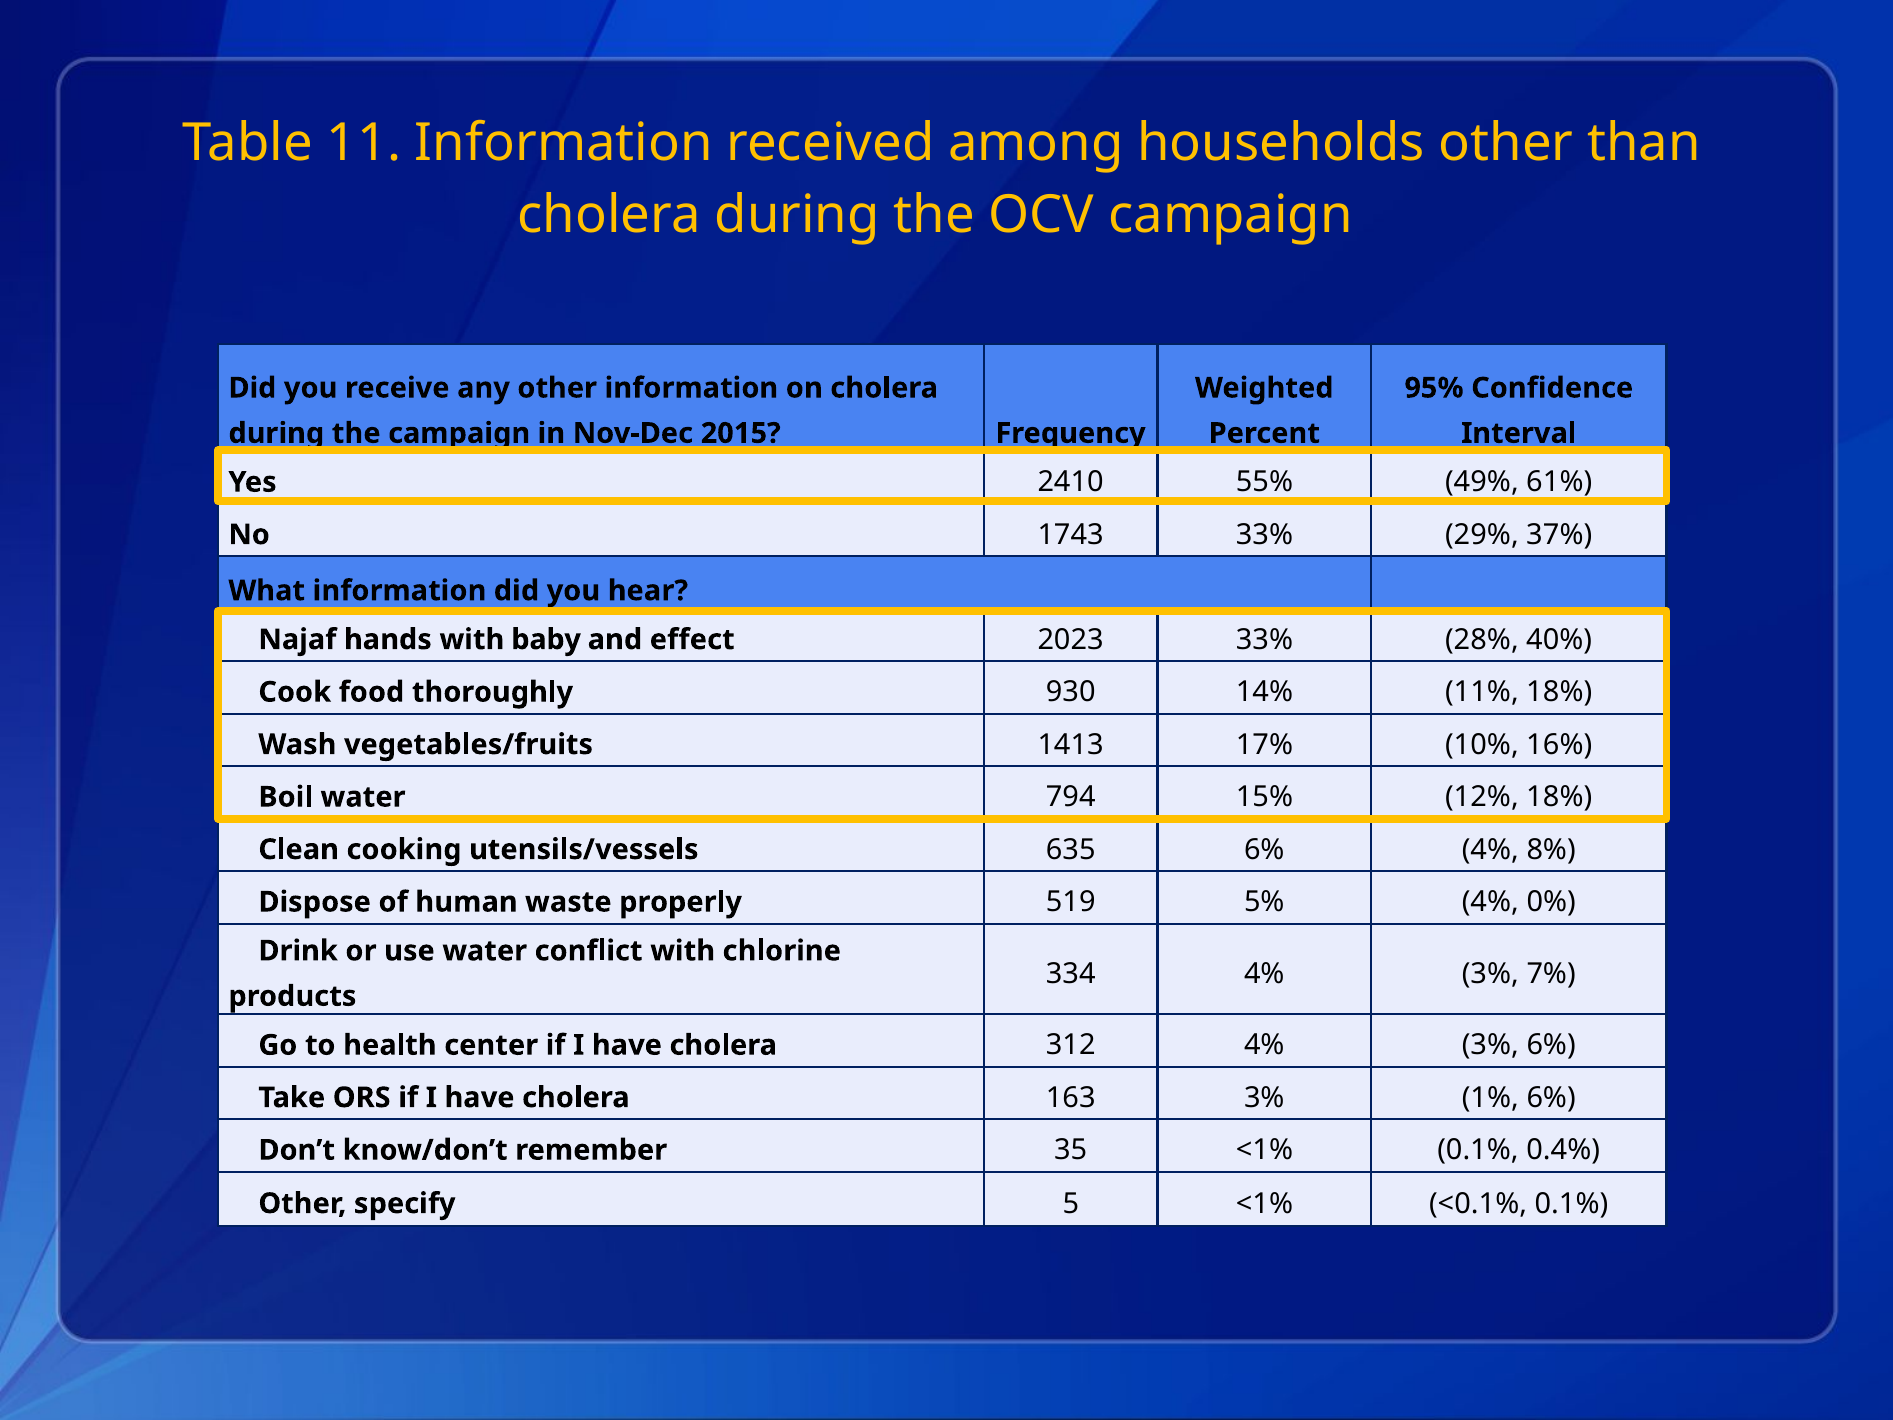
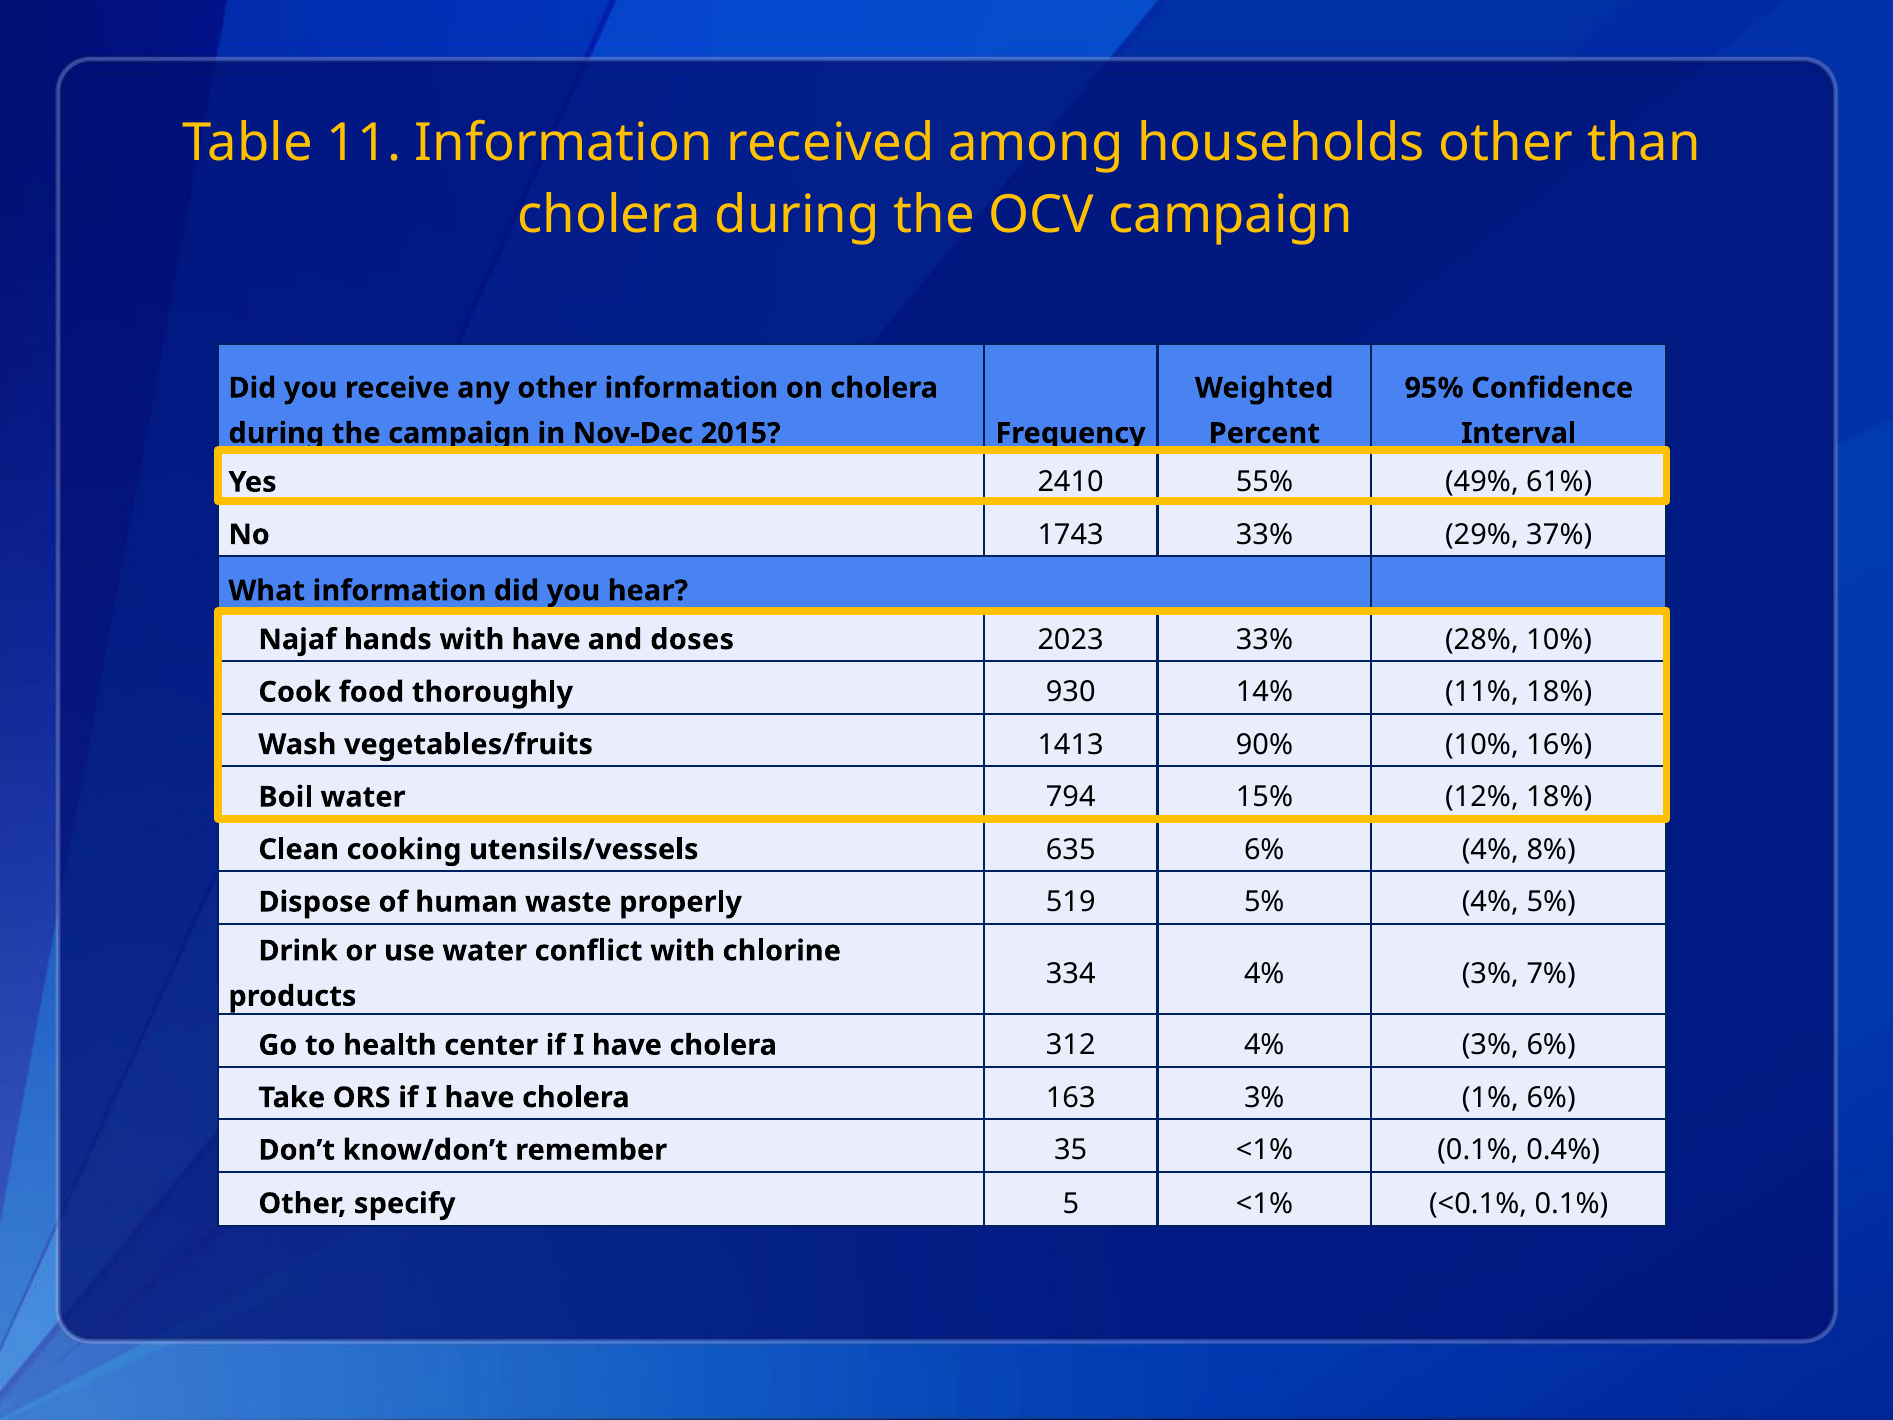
with baby: baby -> have
effect: effect -> doses
28% 40%: 40% -> 10%
17%: 17% -> 90%
4% 0%: 0% -> 5%
